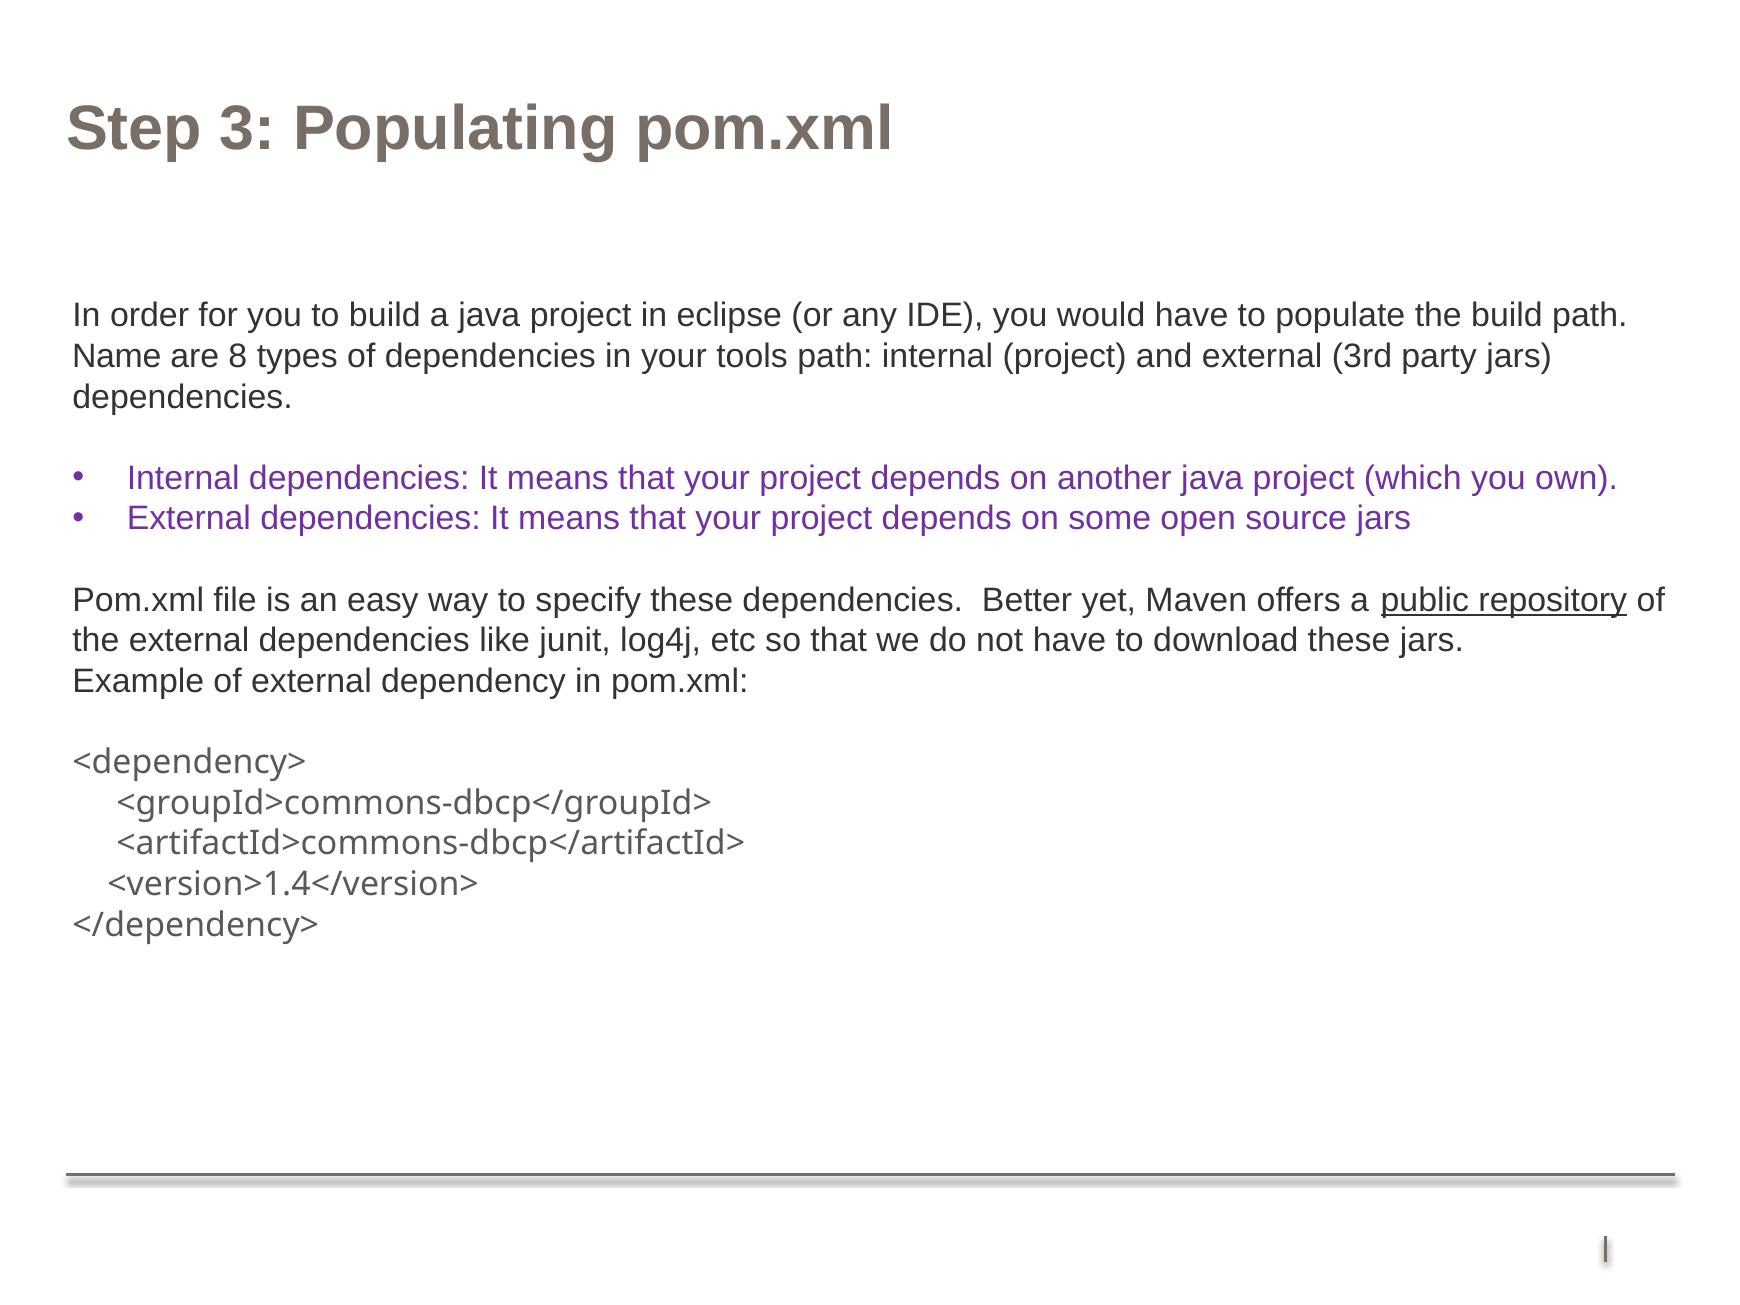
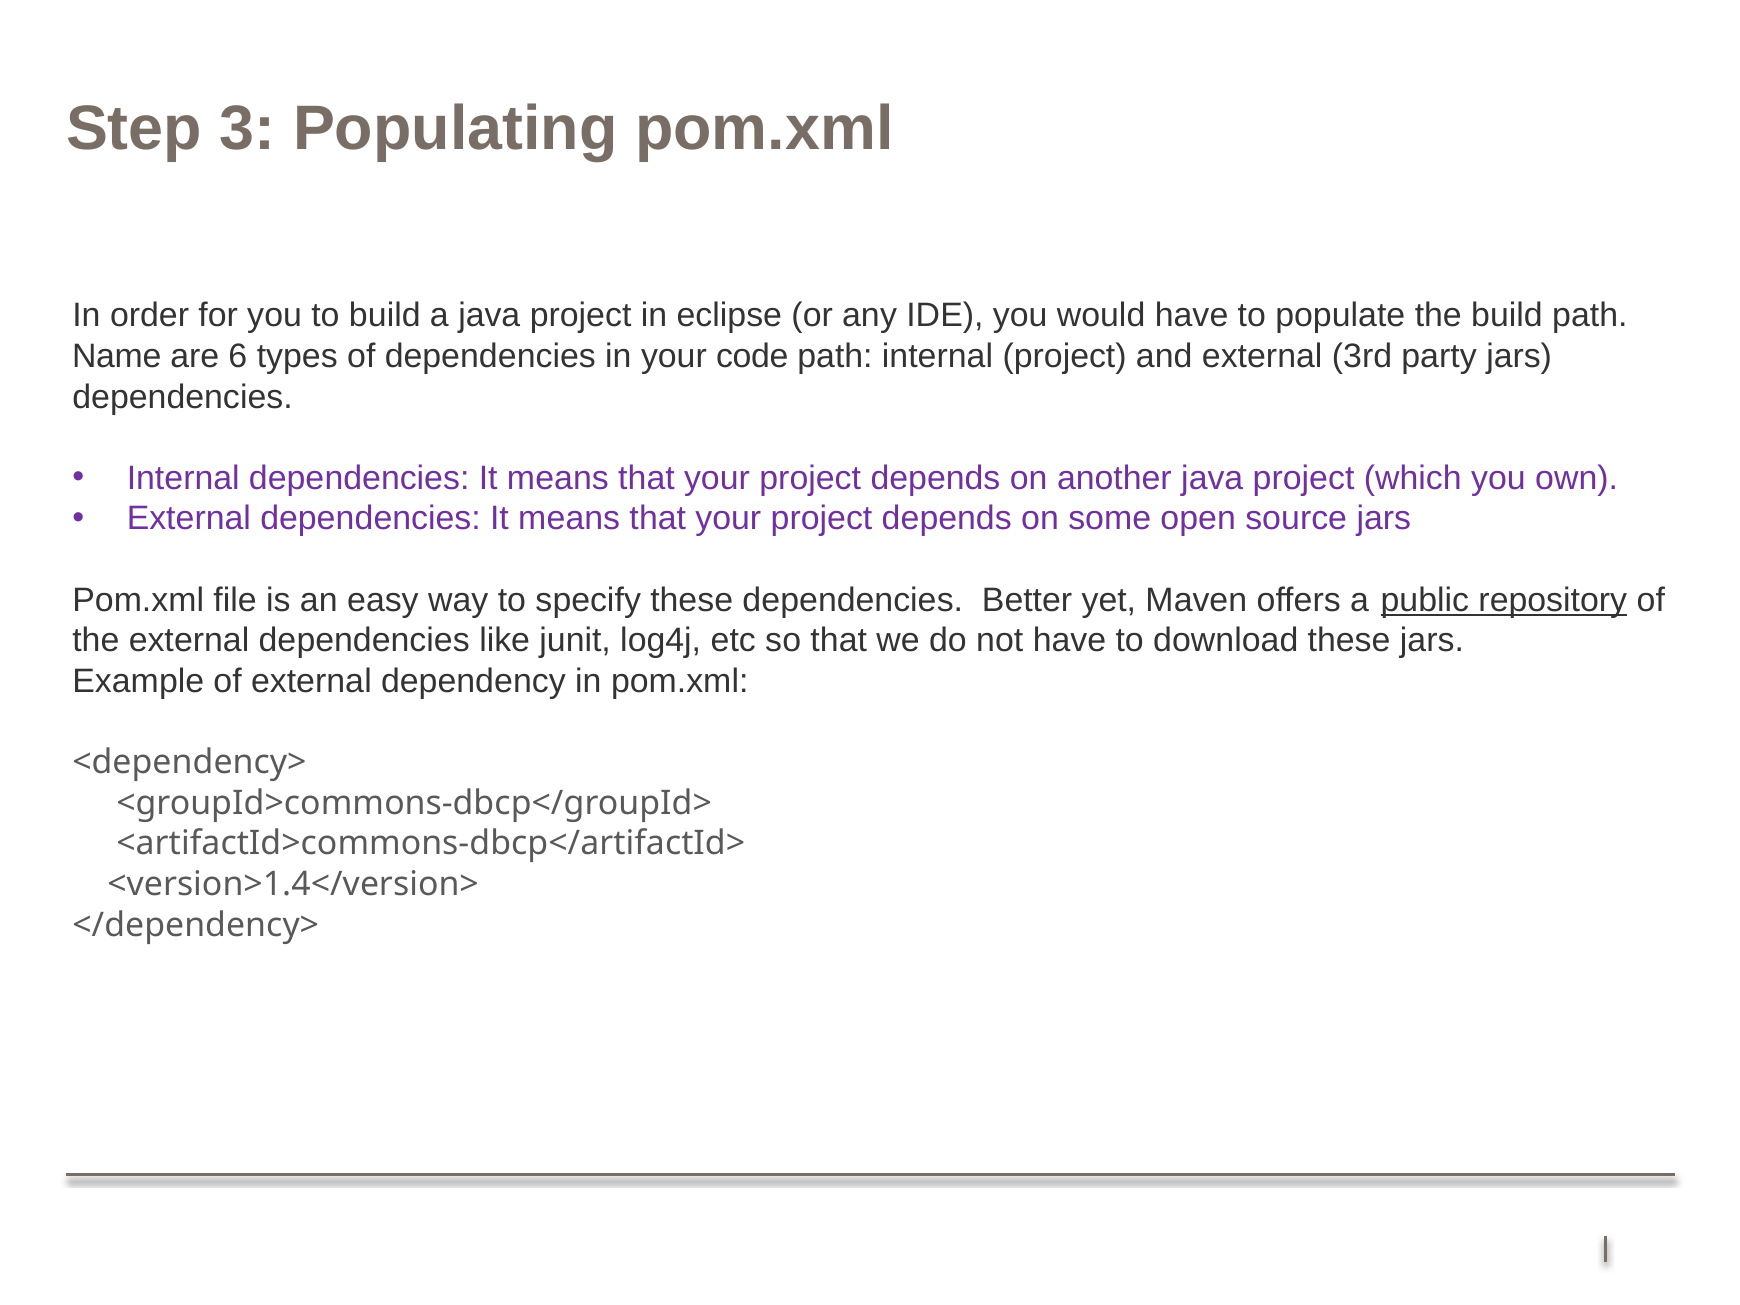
8: 8 -> 6
tools: tools -> code
